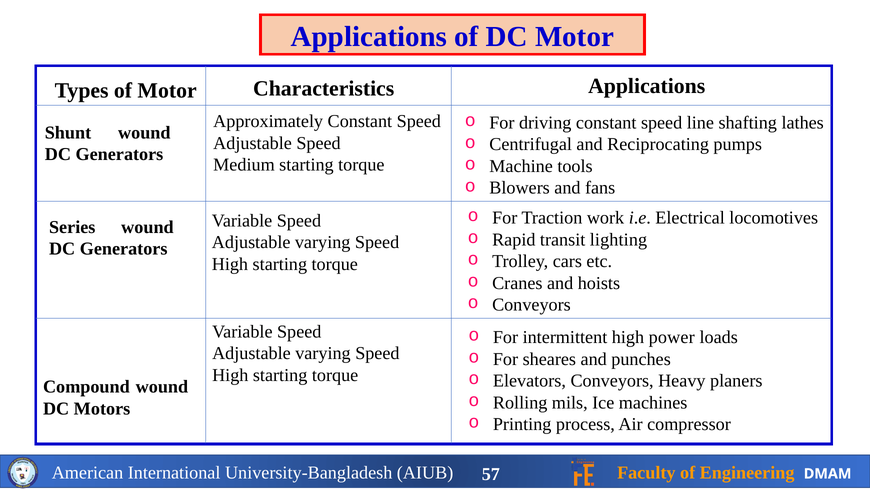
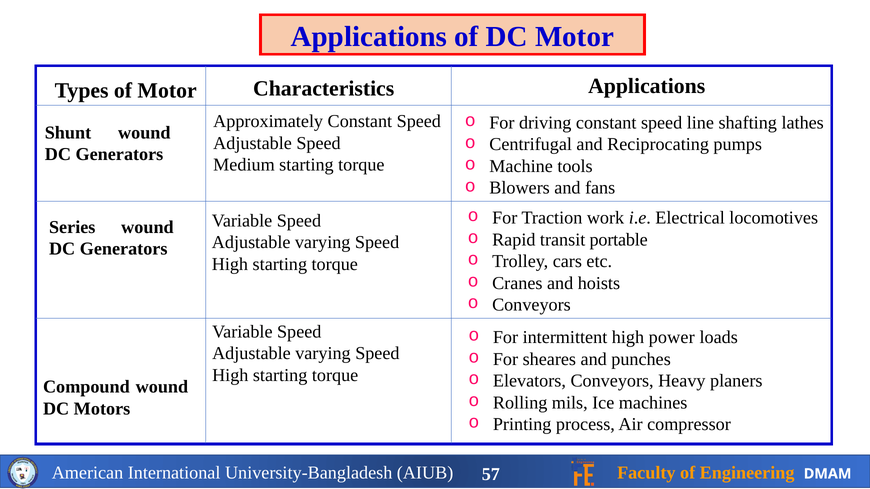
lighting: lighting -> portable
